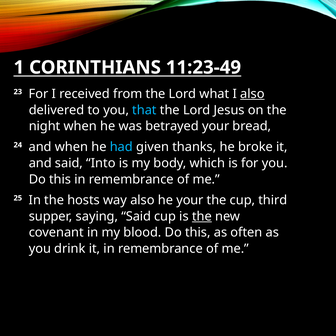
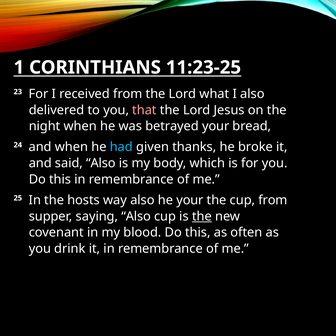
11:23-49: 11:23-49 -> 11:23-25
also at (252, 94) underline: present -> none
that colour: light blue -> pink
said Into: Into -> Also
cup third: third -> from
saying Said: Said -> Also
